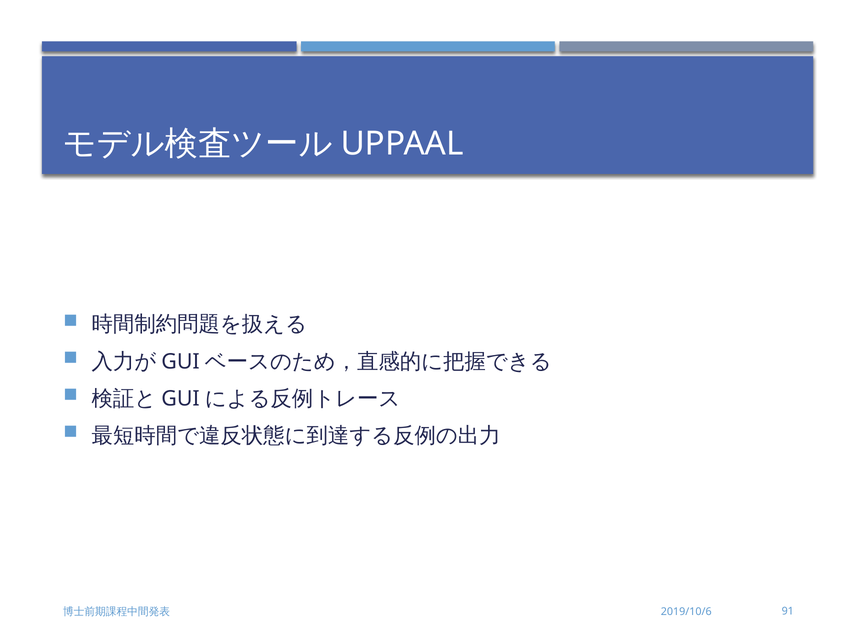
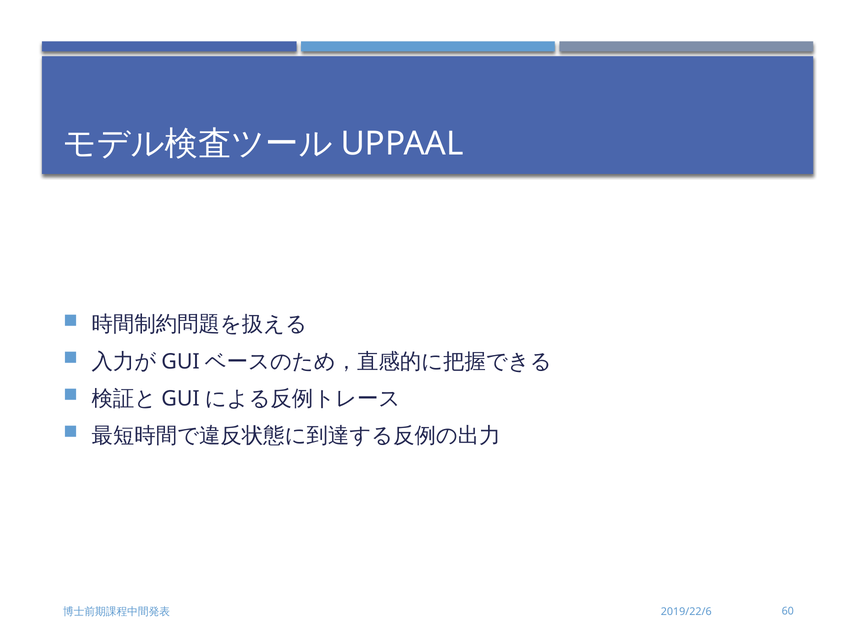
91: 91 -> 60
2019/10/6: 2019/10/6 -> 2019/22/6
